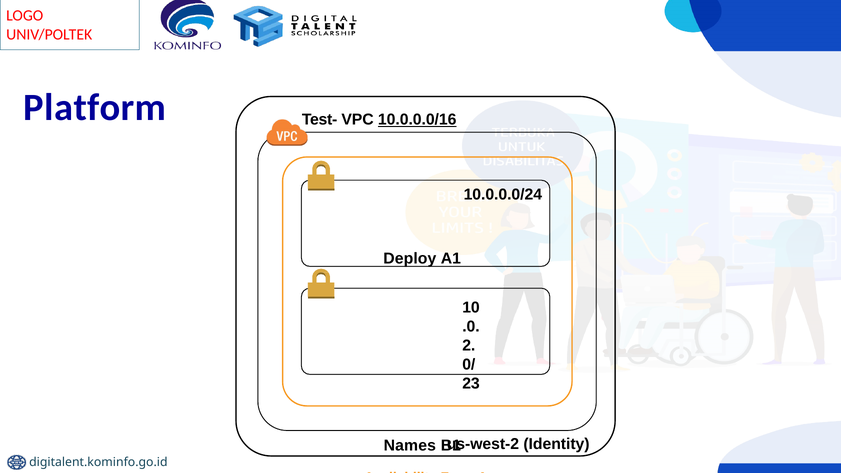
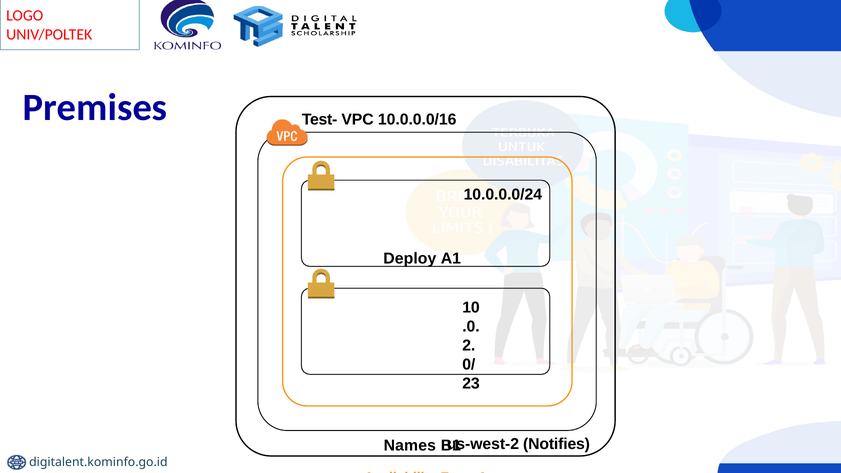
Platform: Platform -> Premises
10.0.0.0/16 underline: present -> none
Identity: Identity -> Notifies
